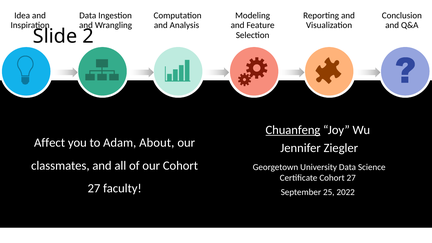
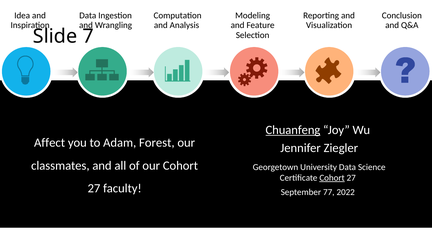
2: 2 -> 7
About: About -> Forest
Cohort at (332, 178) underline: none -> present
25: 25 -> 77
